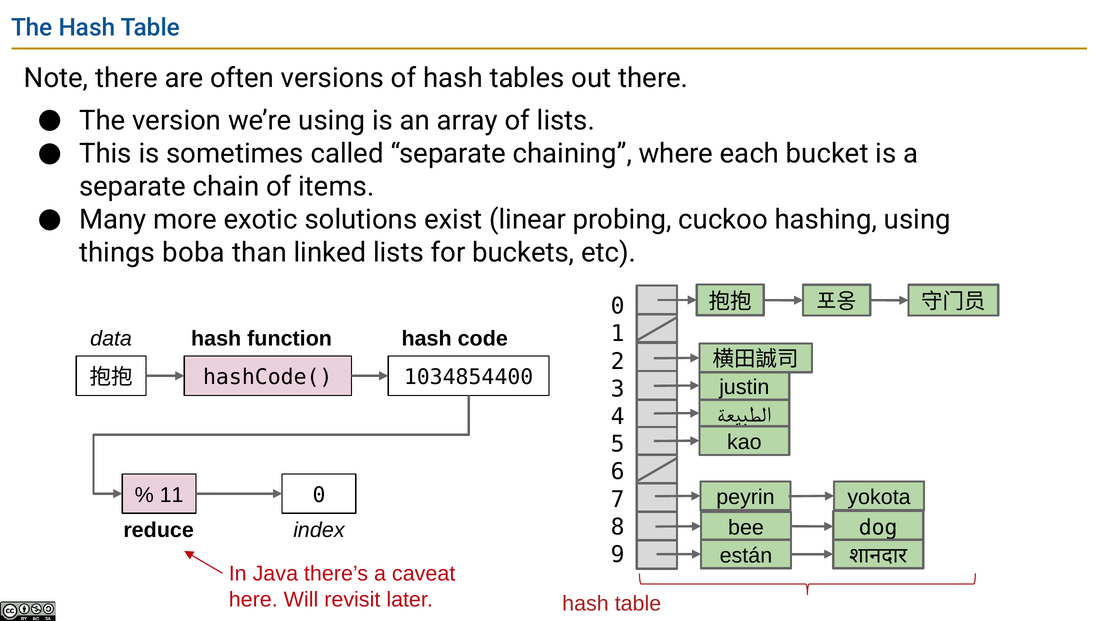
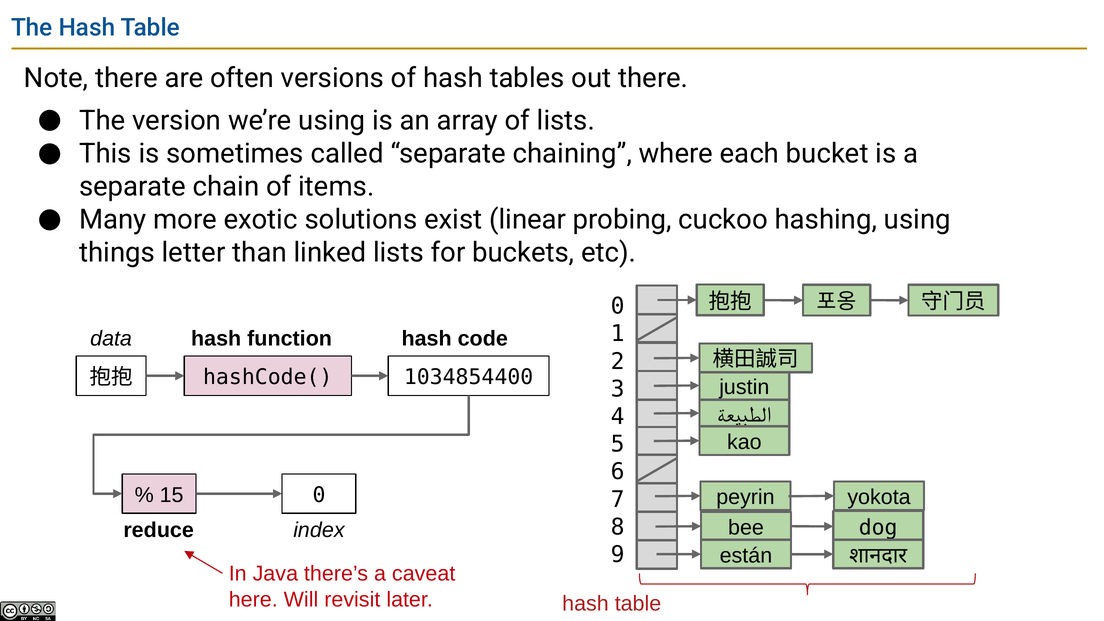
boba: boba -> letter
11: 11 -> 15
